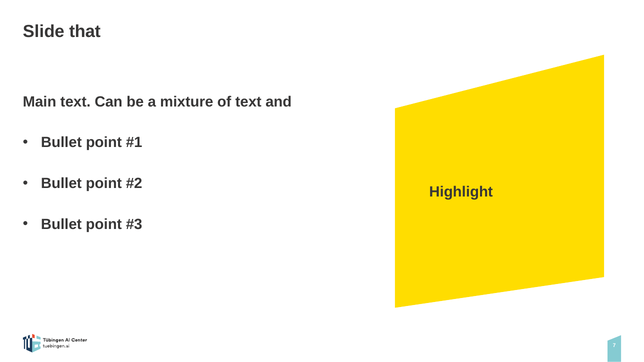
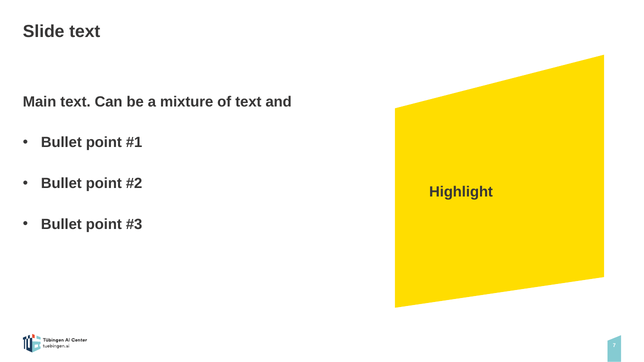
Slide that: that -> text
